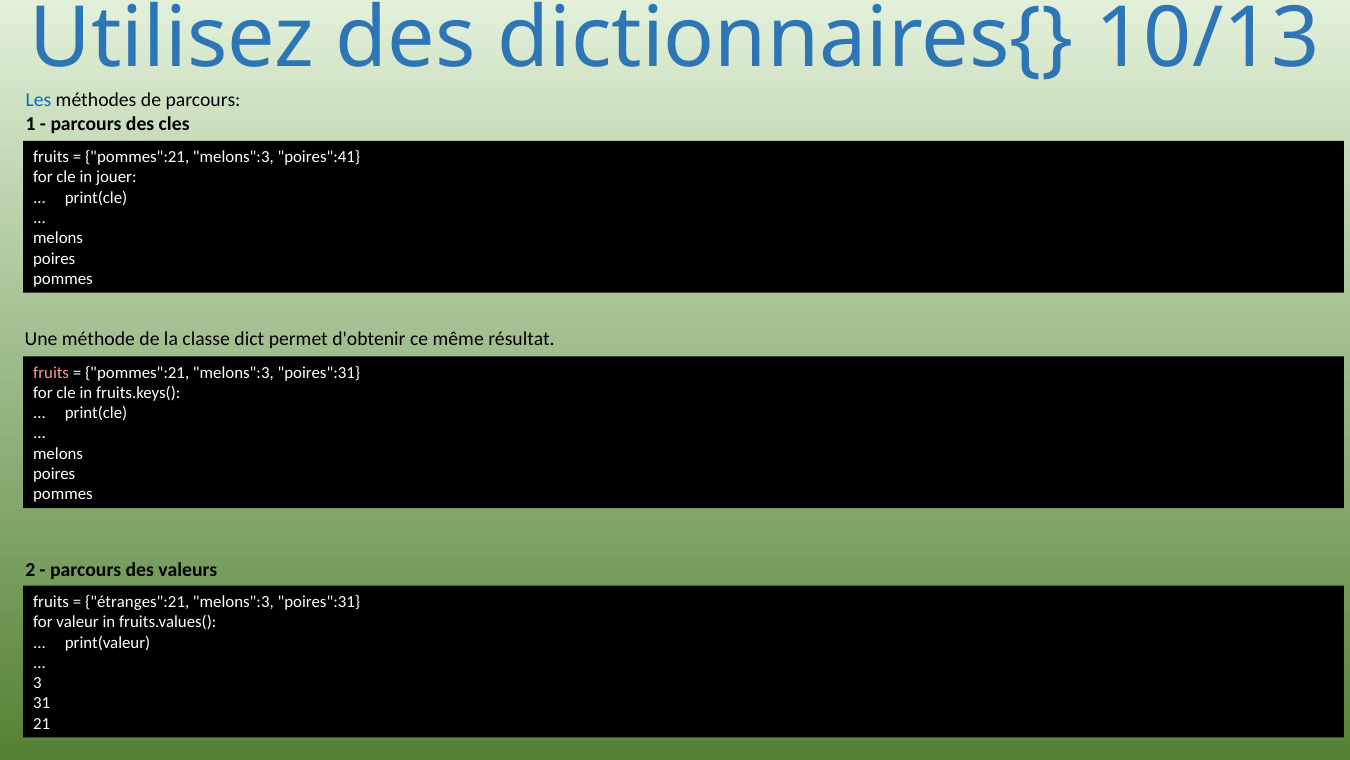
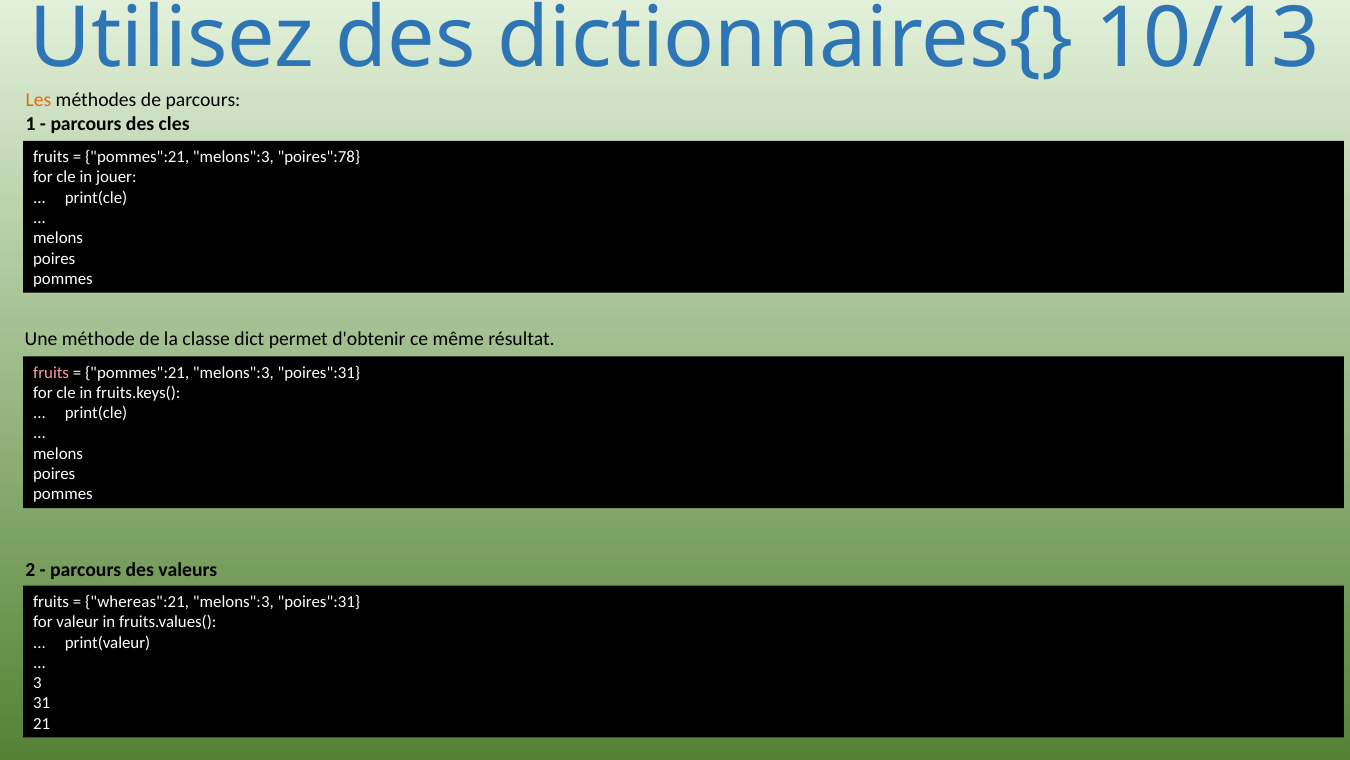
Les colour: blue -> orange
poires":41: poires":41 -> poires":78
étranges":21: étranges":21 -> whereas":21
